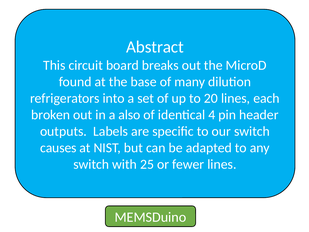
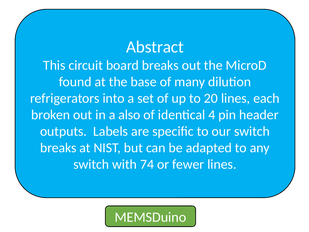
causes at (58, 148): causes -> breaks
25: 25 -> 74
